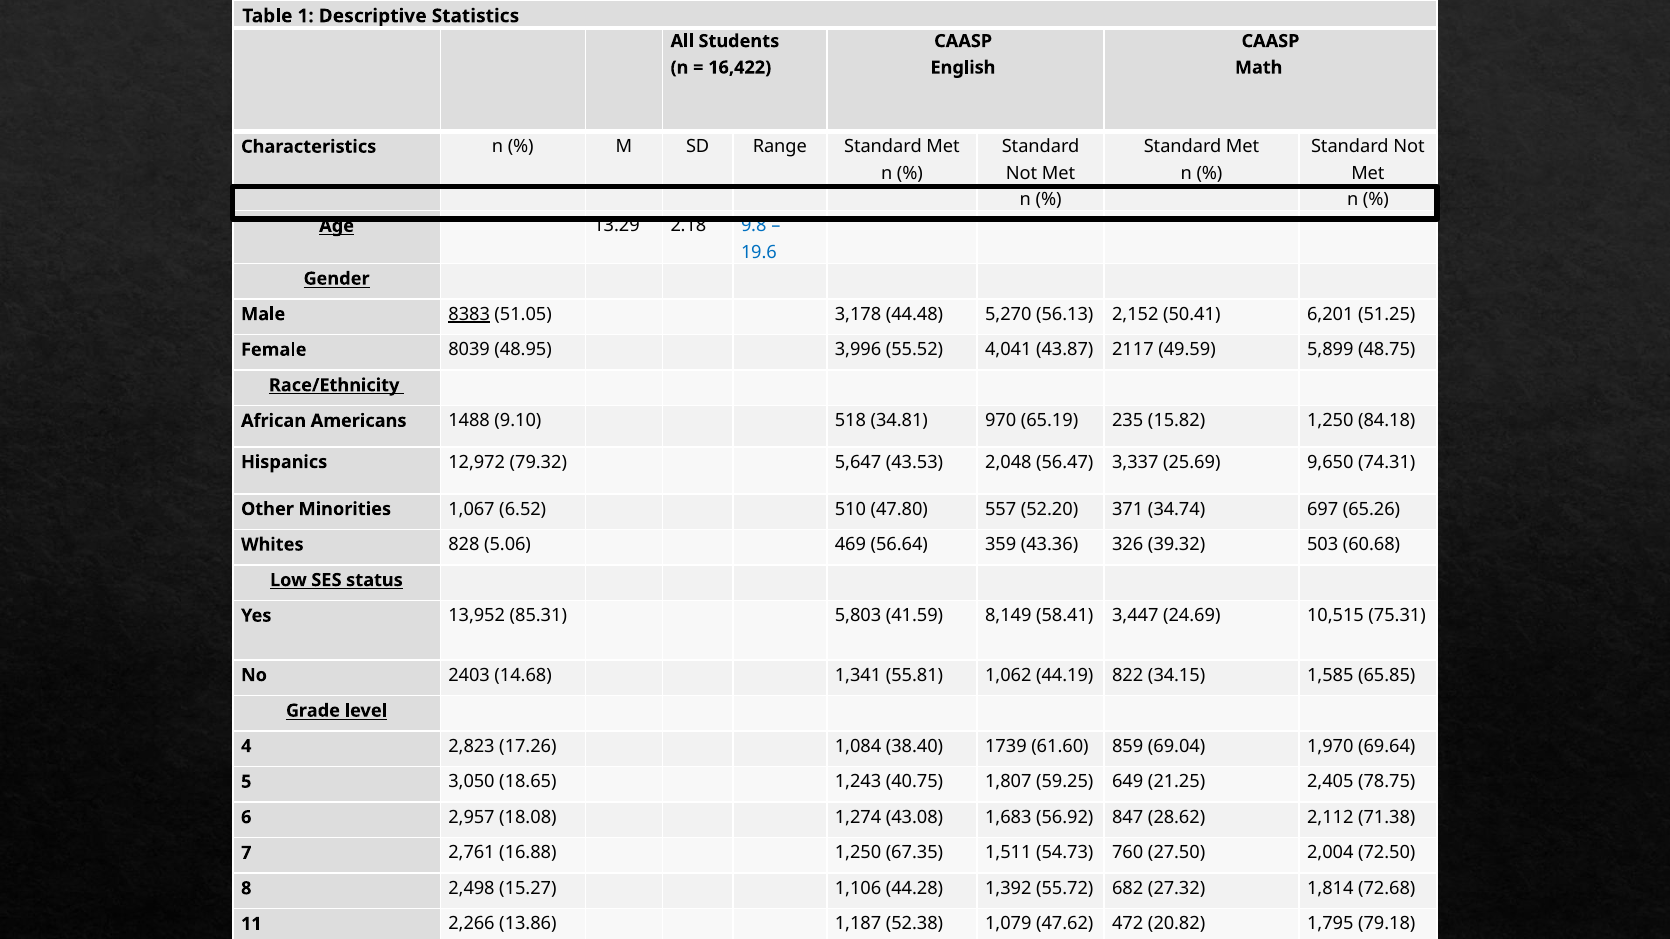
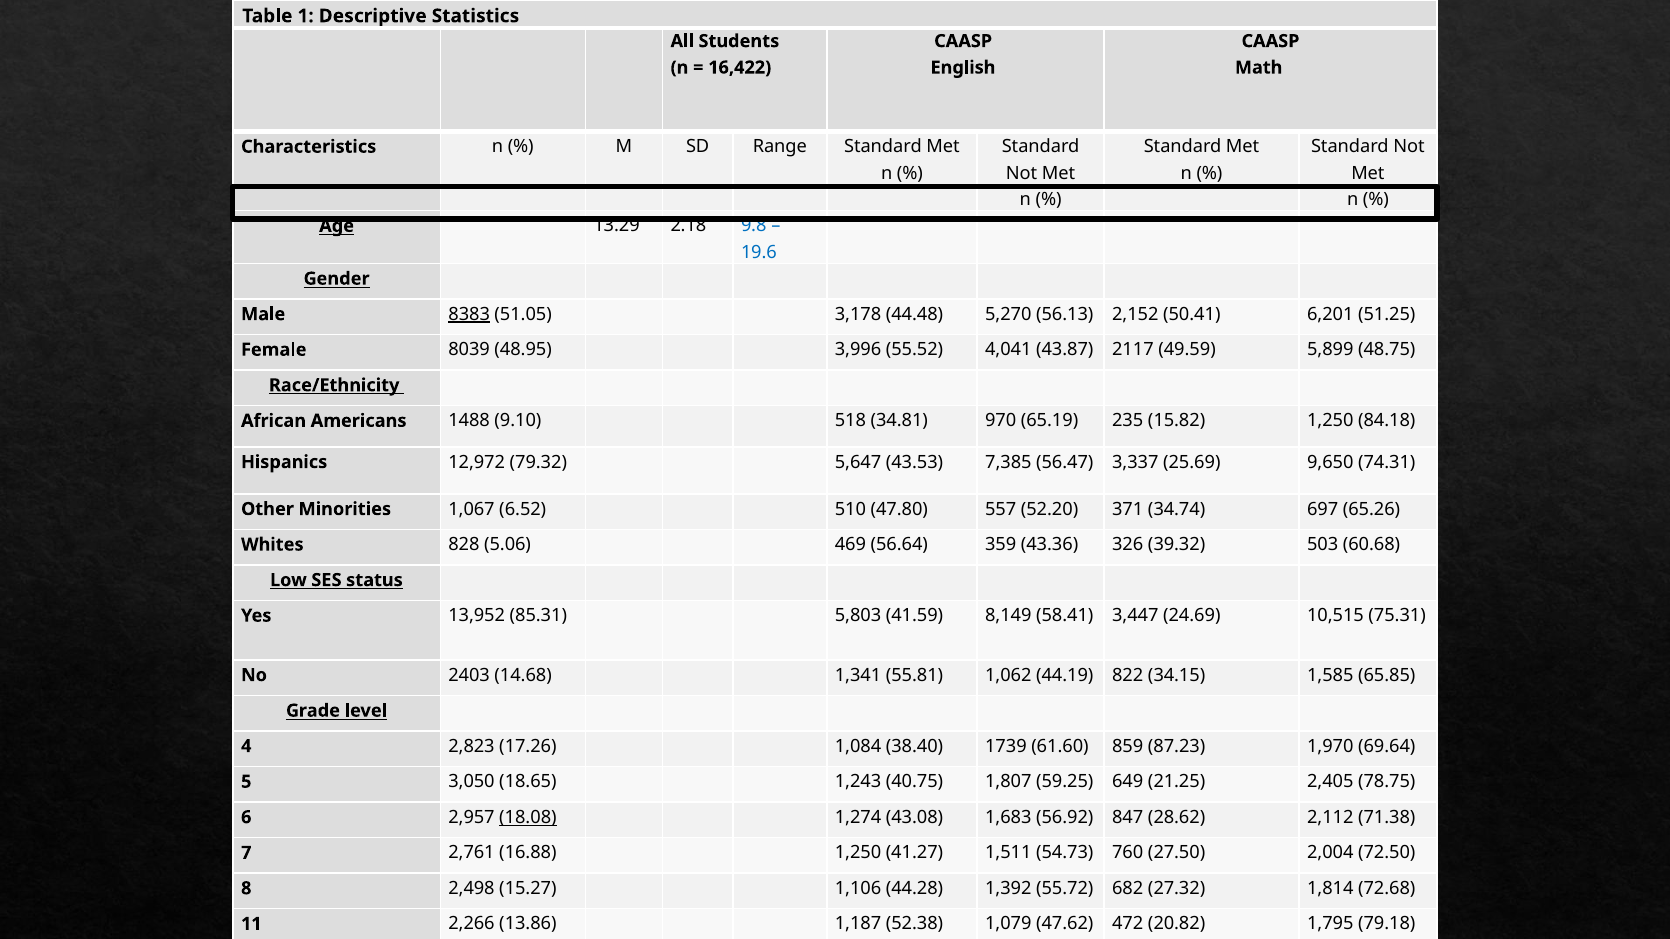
2,048: 2,048 -> 7,385
69.04: 69.04 -> 87.23
18.08 underline: none -> present
67.35: 67.35 -> 41.27
